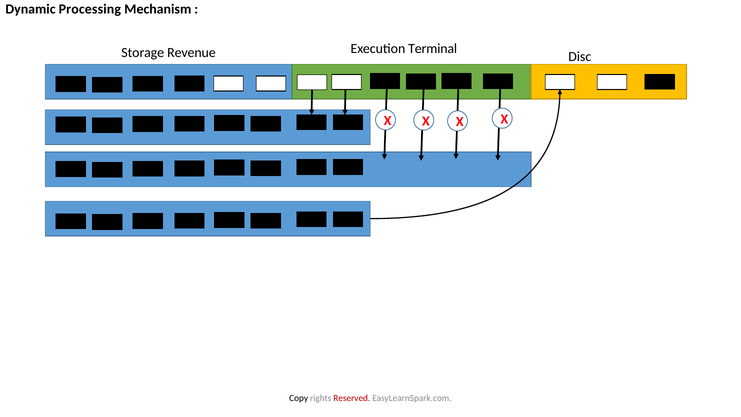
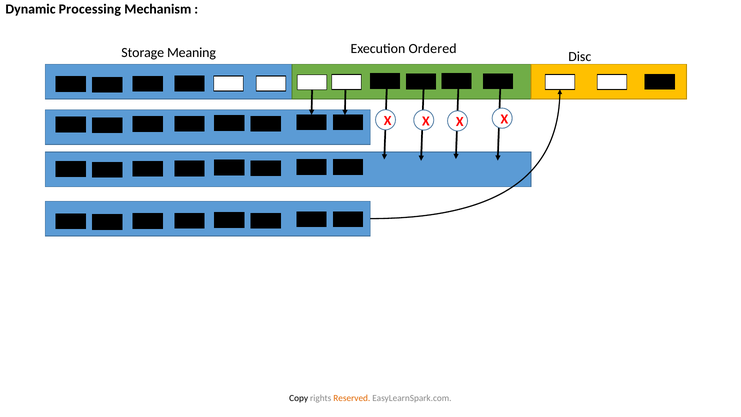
Terminal: Terminal -> Ordered
Revenue: Revenue -> Meaning
Reserved colour: red -> orange
